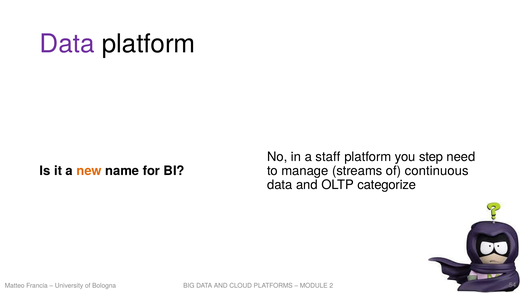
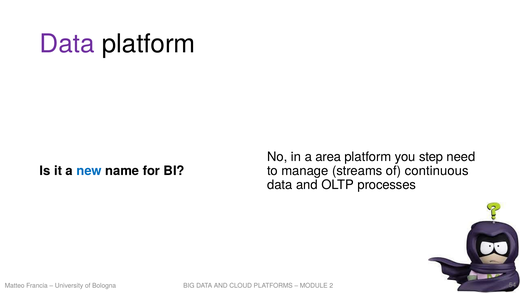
staff: staff -> area
new colour: orange -> blue
categorize: categorize -> processes
